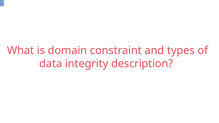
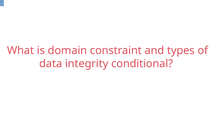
description: description -> conditional
